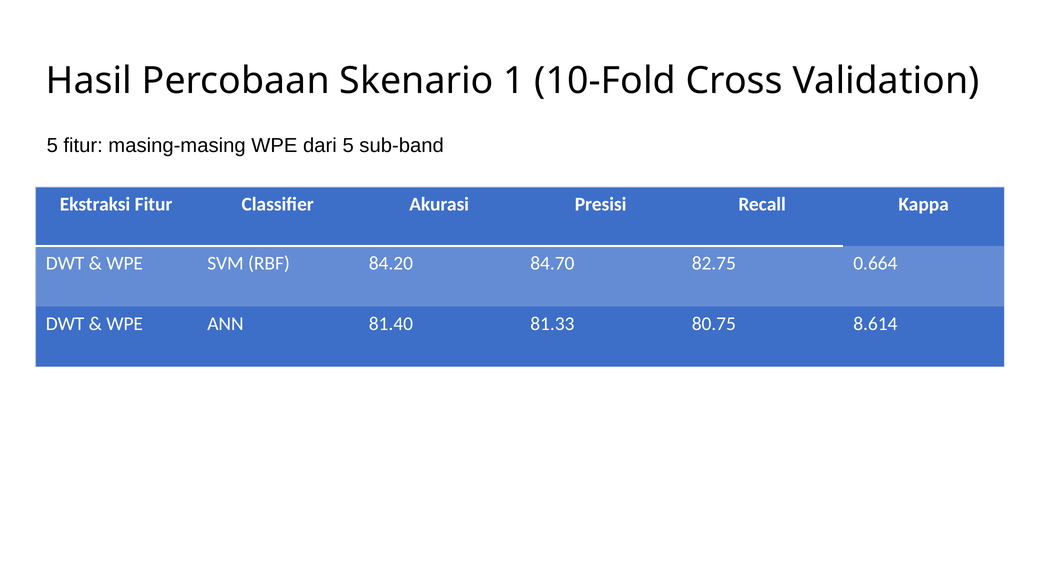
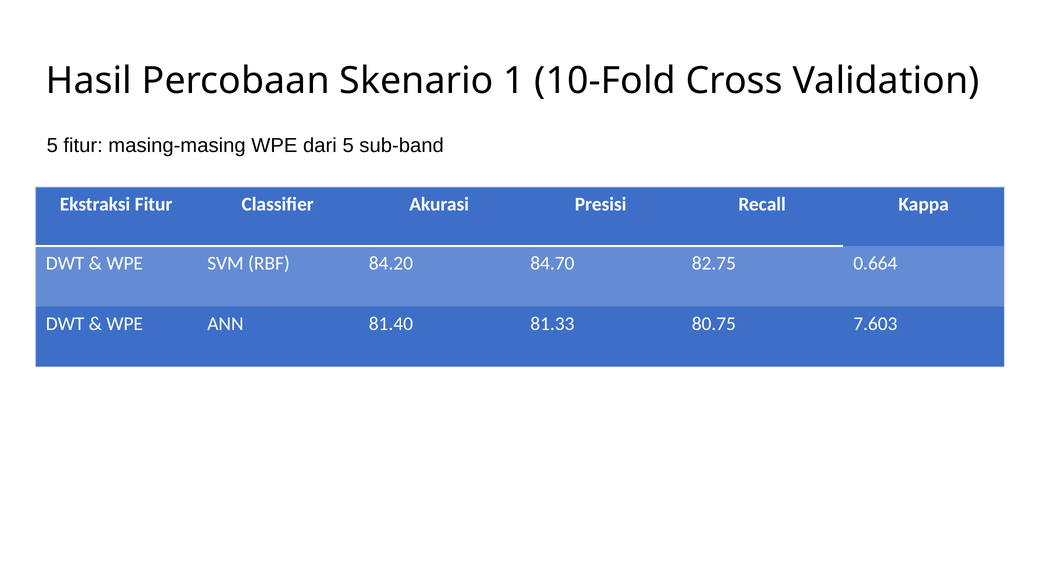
8.614: 8.614 -> 7.603
